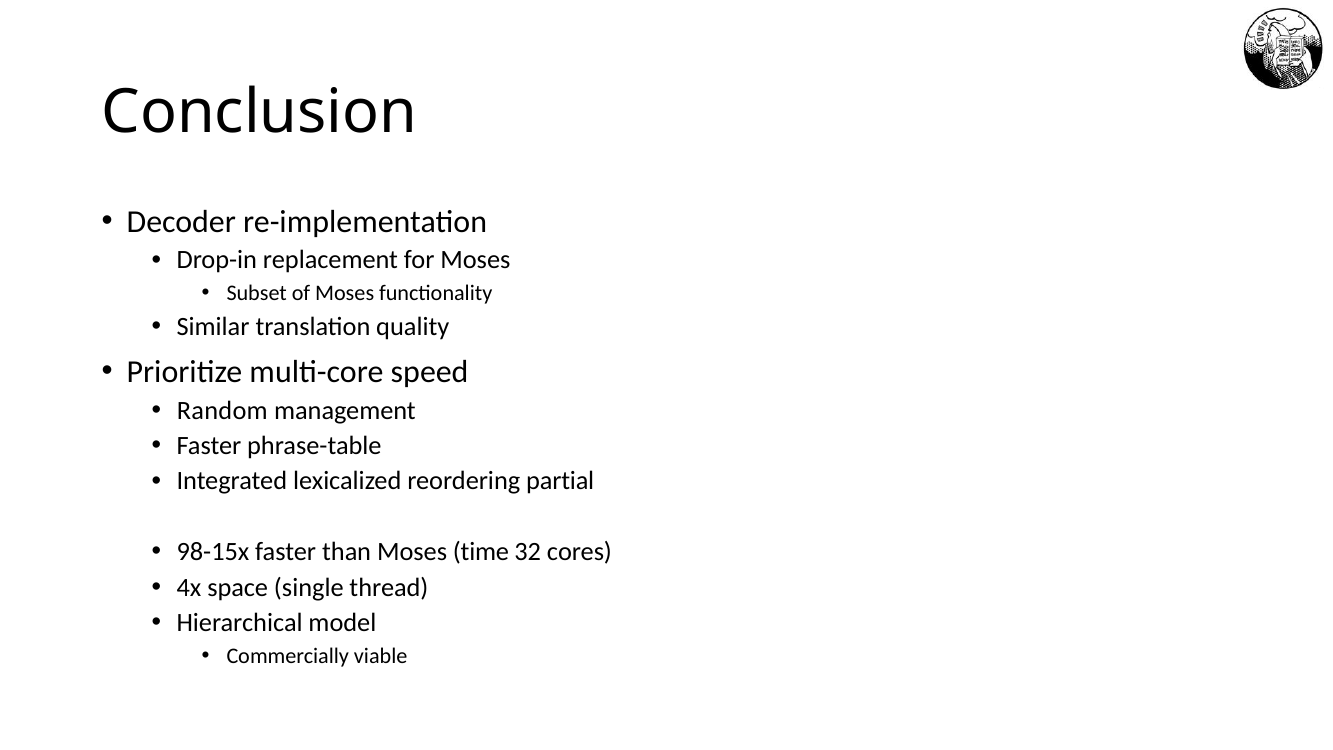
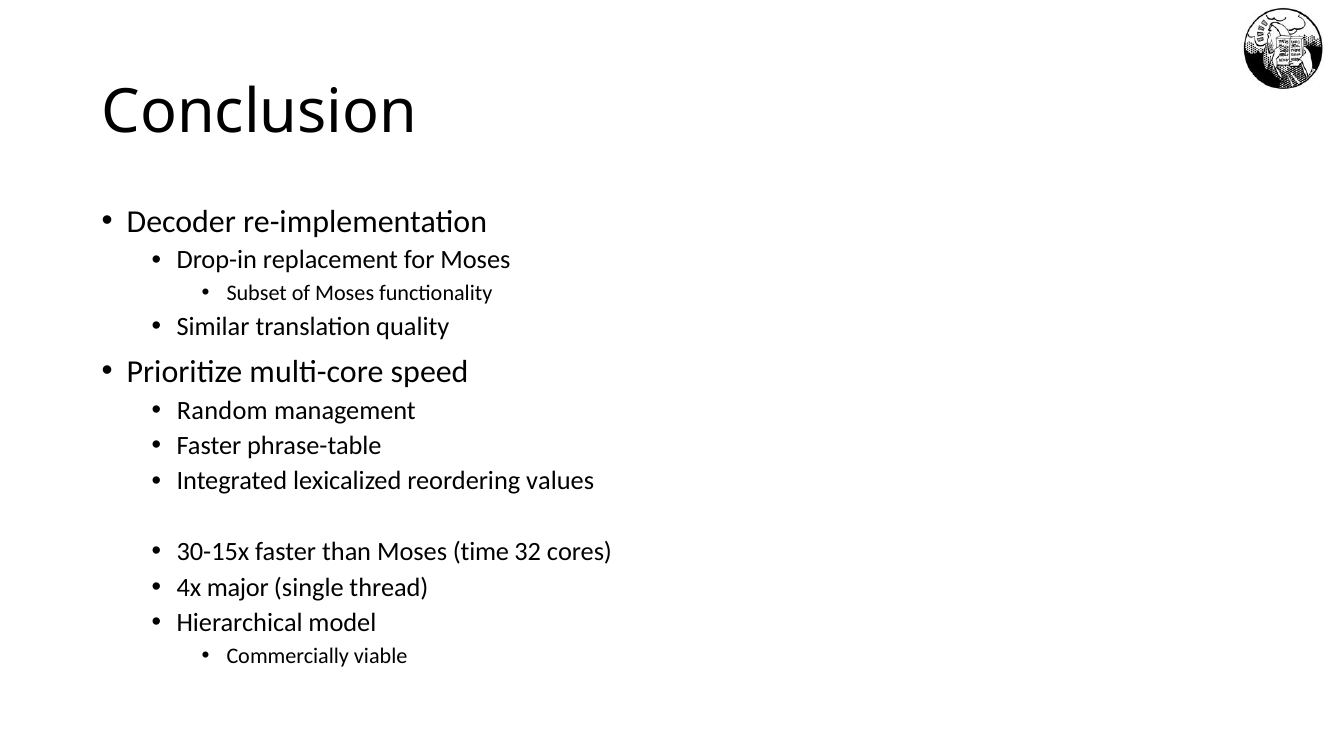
partial: partial -> values
98-15x: 98-15x -> 30-15x
space: space -> major
